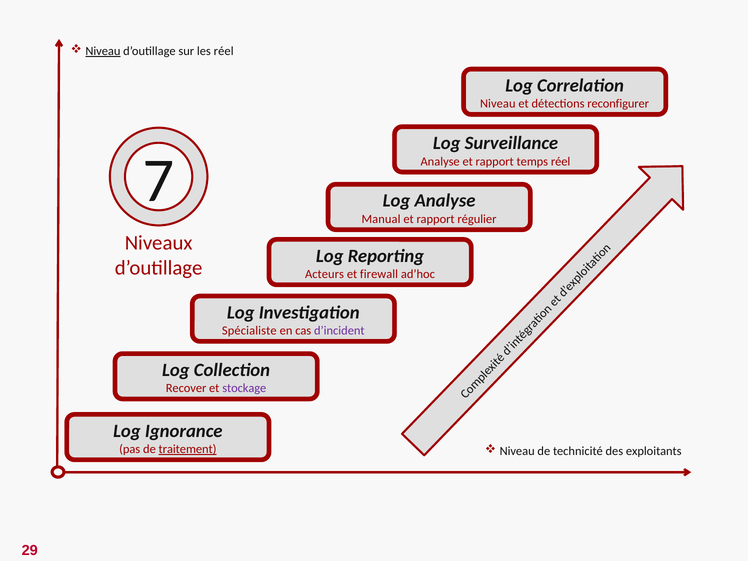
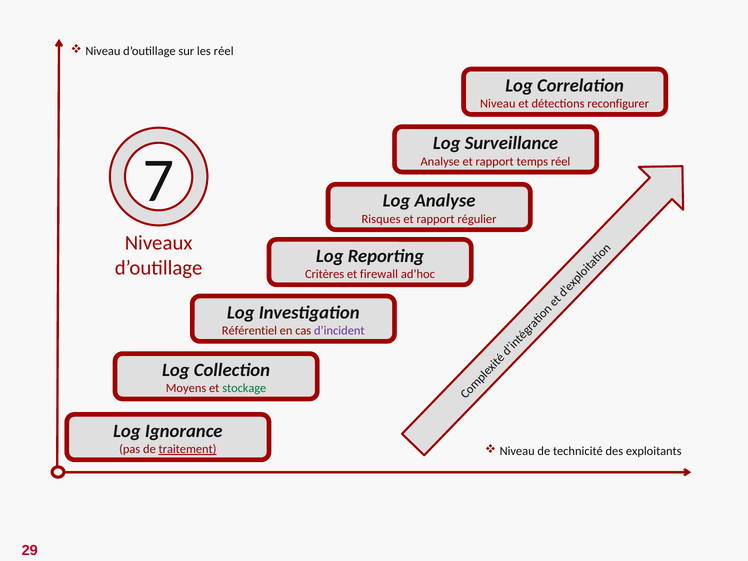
Niveau at (103, 51) underline: present -> none
Manual: Manual -> Risques
Acteurs: Acteurs -> Critères
Spécialiste: Spécialiste -> Référentiel
Recover: Recover -> Moyens
stockage colour: purple -> green
